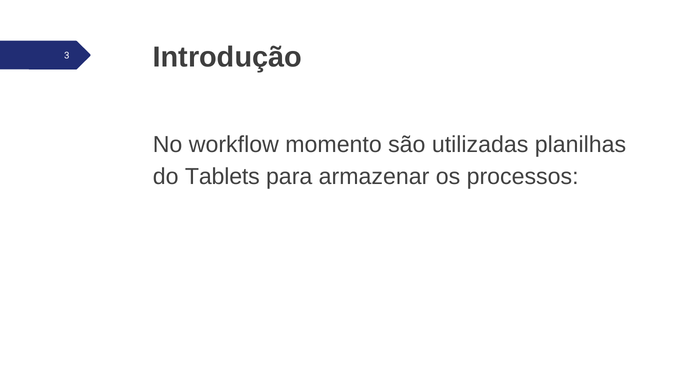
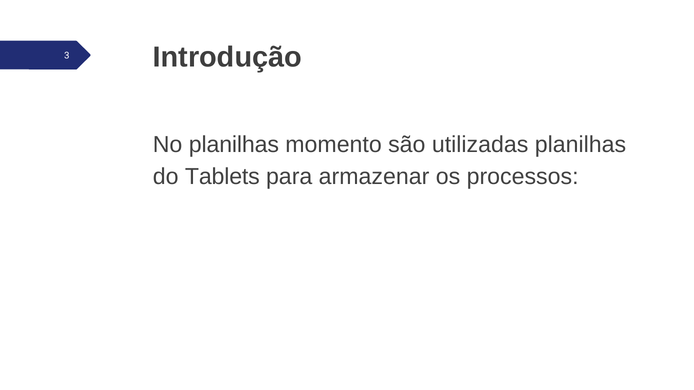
No workflow: workflow -> planilhas
